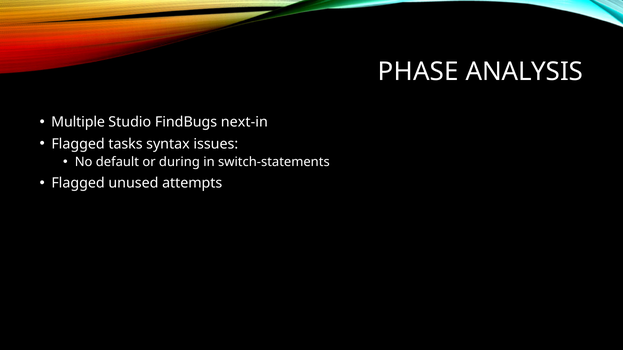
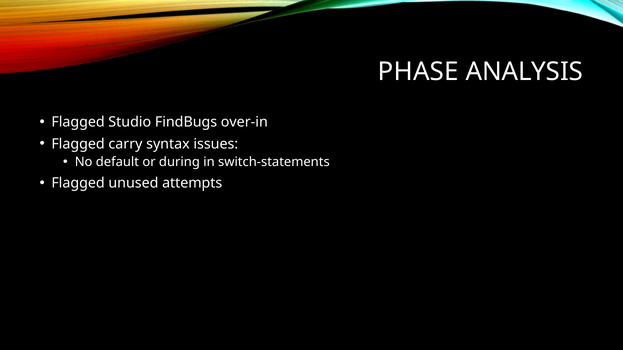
Multiple at (78, 122): Multiple -> Flagged
next-in: next-in -> over-in
tasks: tasks -> carry
